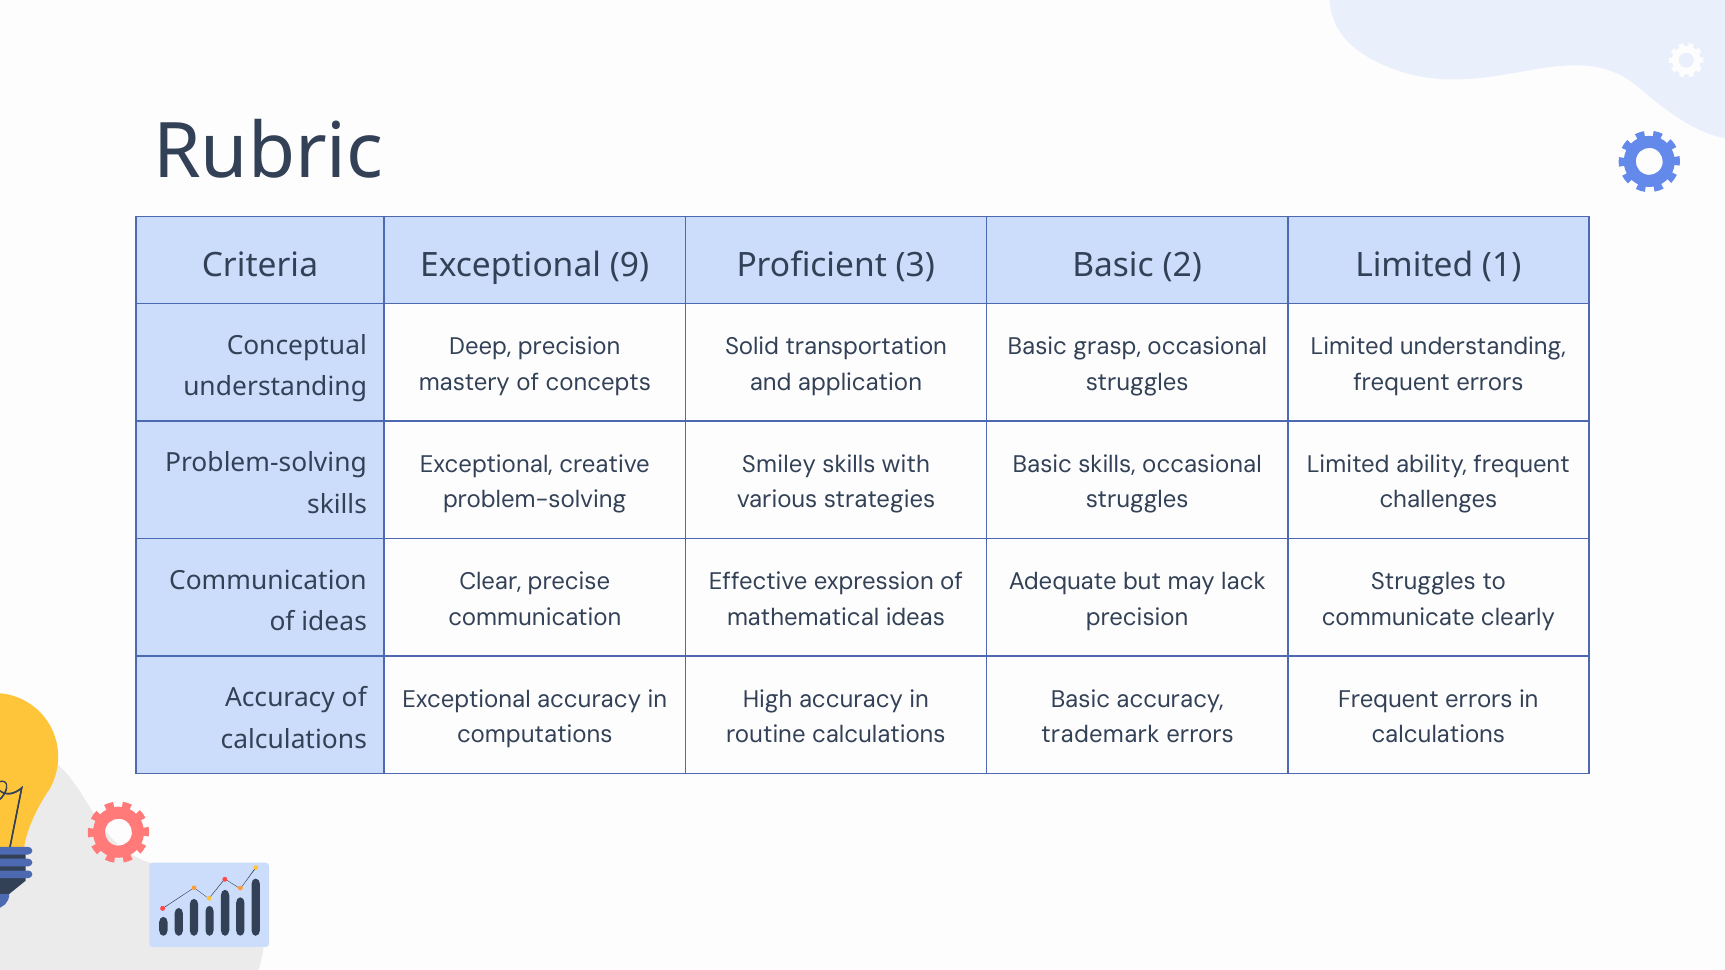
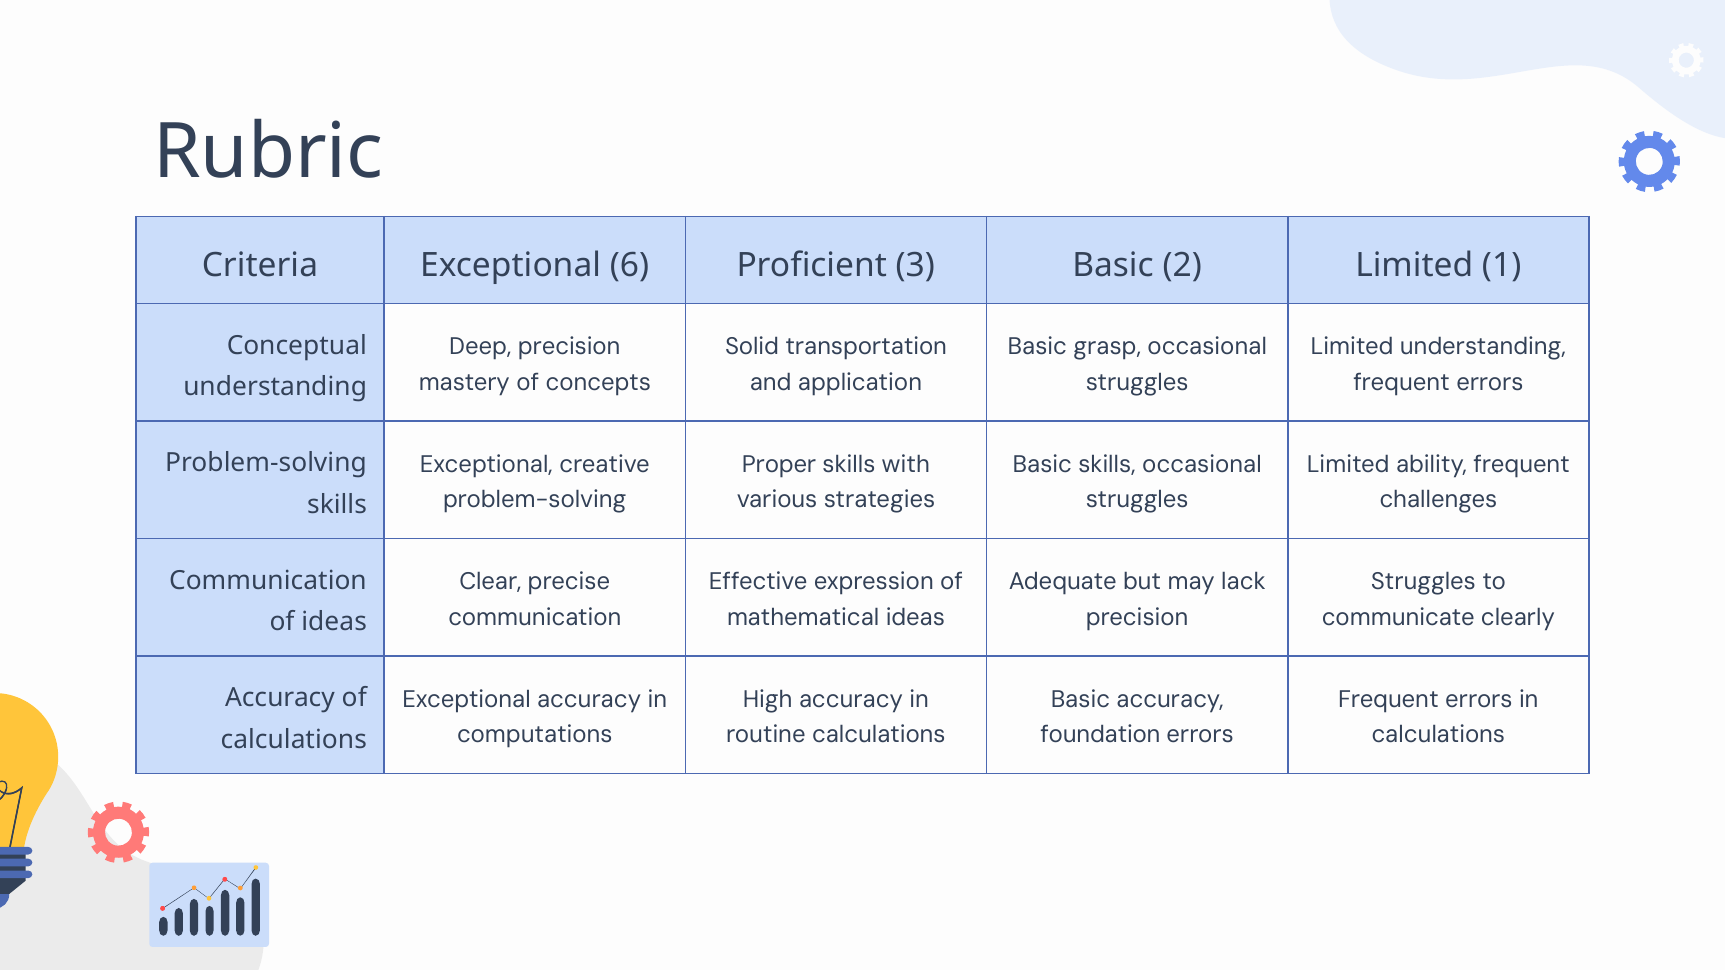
9: 9 -> 6
Smiley: Smiley -> Proper
trademark: trademark -> foundation
